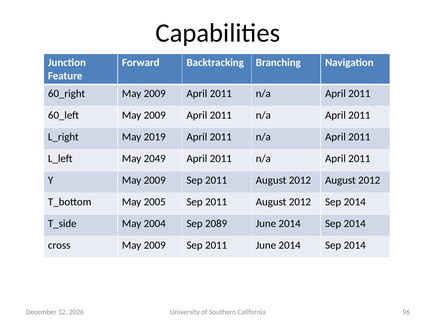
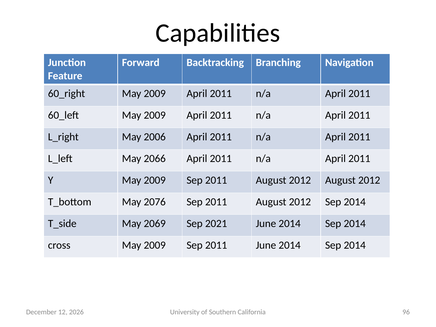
2019: 2019 -> 2006
2049: 2049 -> 2066
2005: 2005 -> 2076
2004: 2004 -> 2069
2089: 2089 -> 2021
